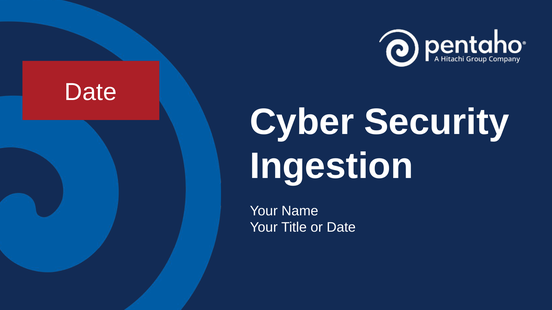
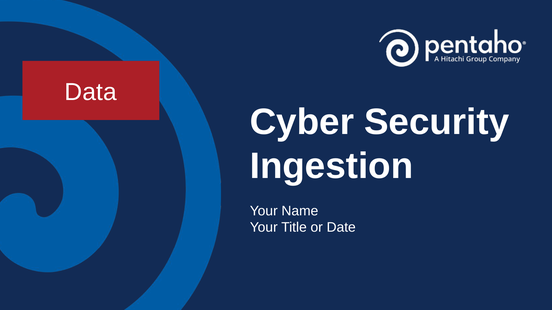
Date at (91, 92): Date -> Data
